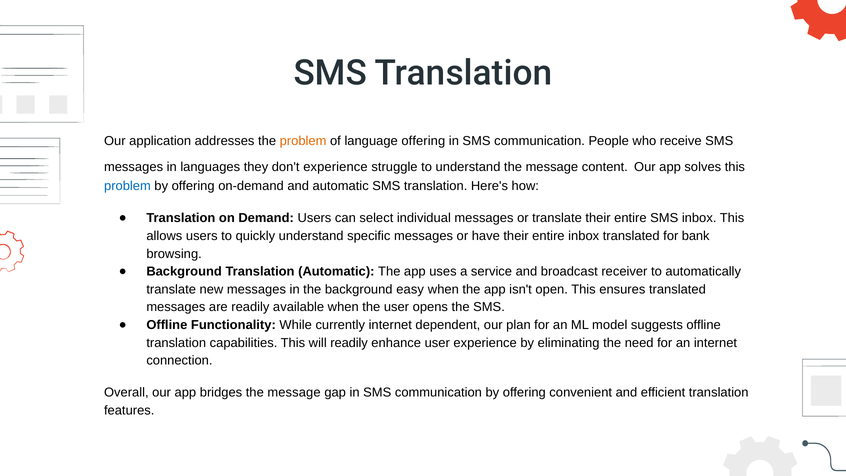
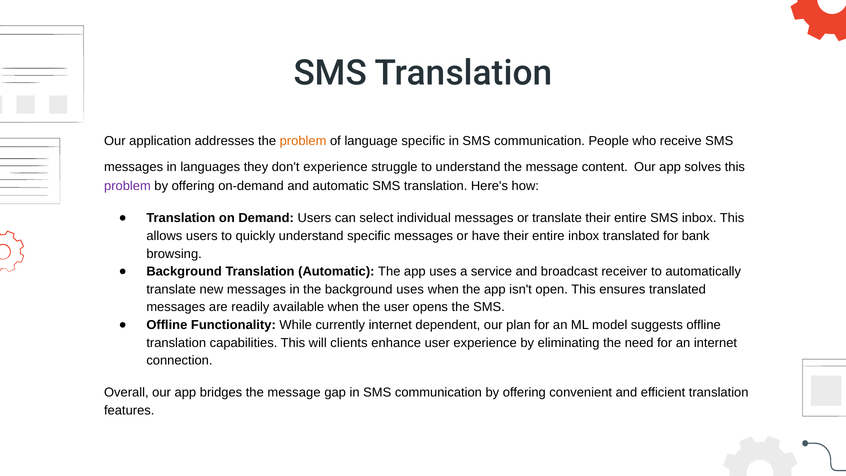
language offering: offering -> specific
problem at (127, 186) colour: blue -> purple
background easy: easy -> uses
will readily: readily -> clients
